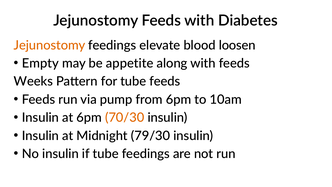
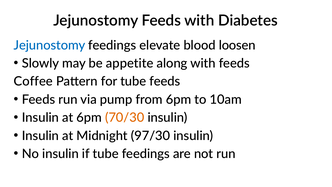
Jejunostomy at (50, 45) colour: orange -> blue
Empty: Empty -> Slowly
Weeks: Weeks -> Coffee
79/30: 79/30 -> 97/30
